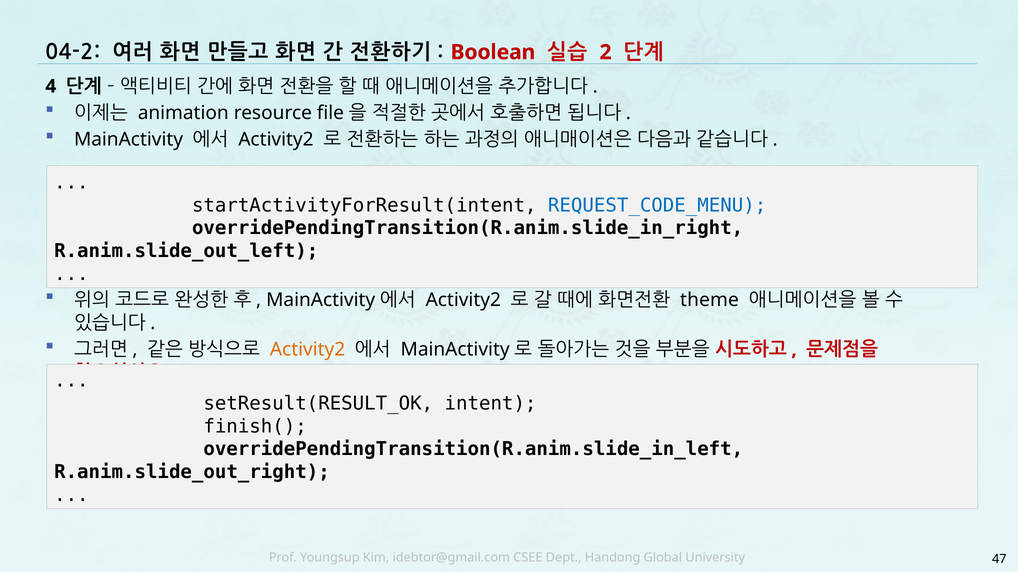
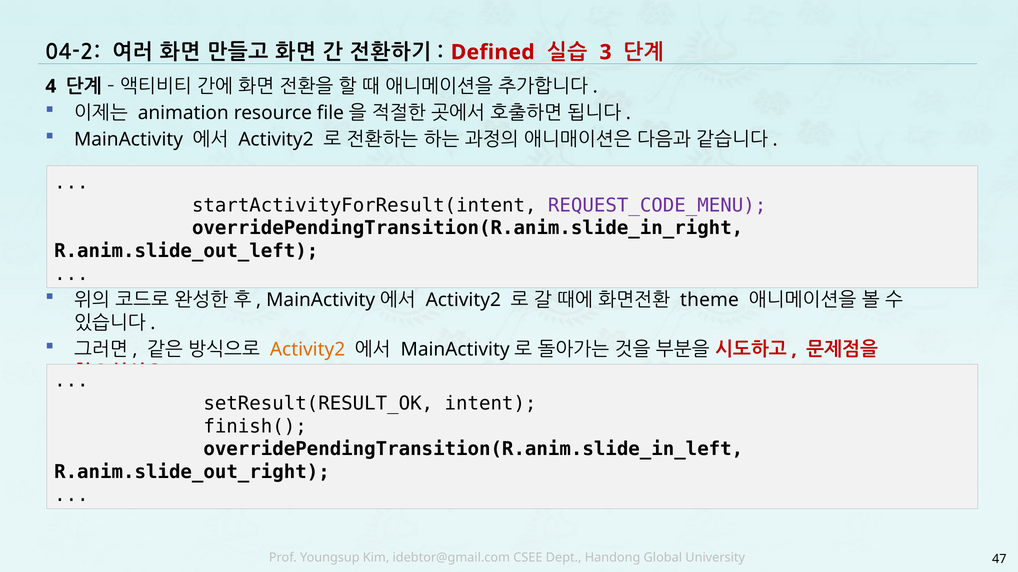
Boolean: Boolean -> Defined
2: 2 -> 3
REQUEST_CODE_MENU colour: blue -> purple
